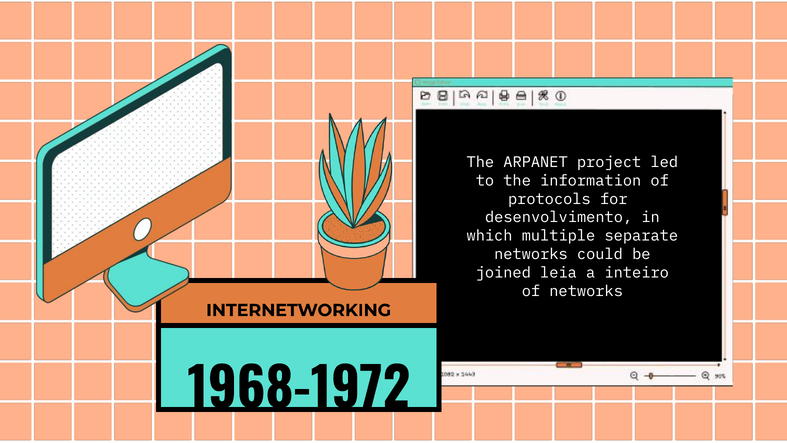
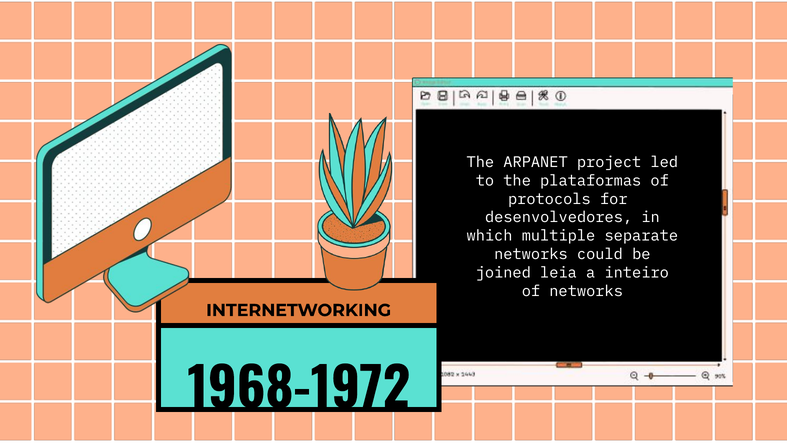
information: information -> plataformas
desenvolvimento: desenvolvimento -> desenvolvedores
